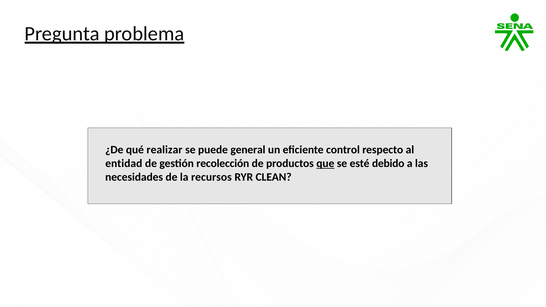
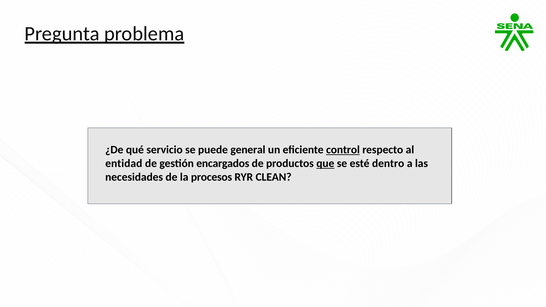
realizar: realizar -> servicio
control underline: none -> present
recolección: recolección -> encargados
debido: debido -> dentro
recursos: recursos -> procesos
